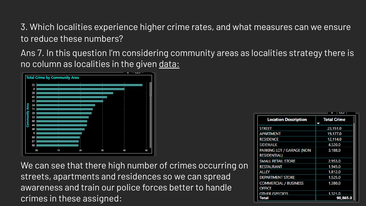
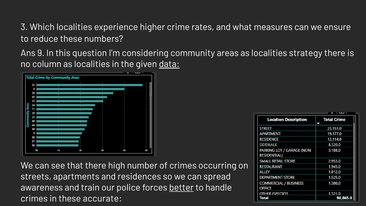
7: 7 -> 9
better underline: none -> present
assigned: assigned -> accurate
